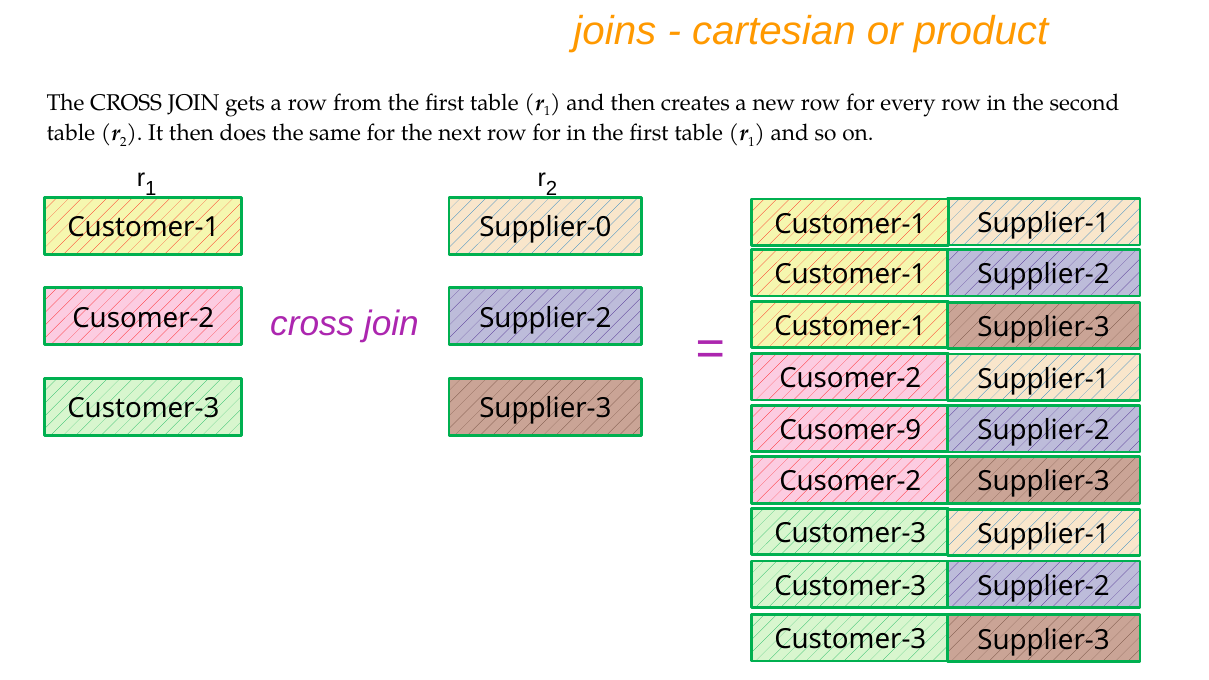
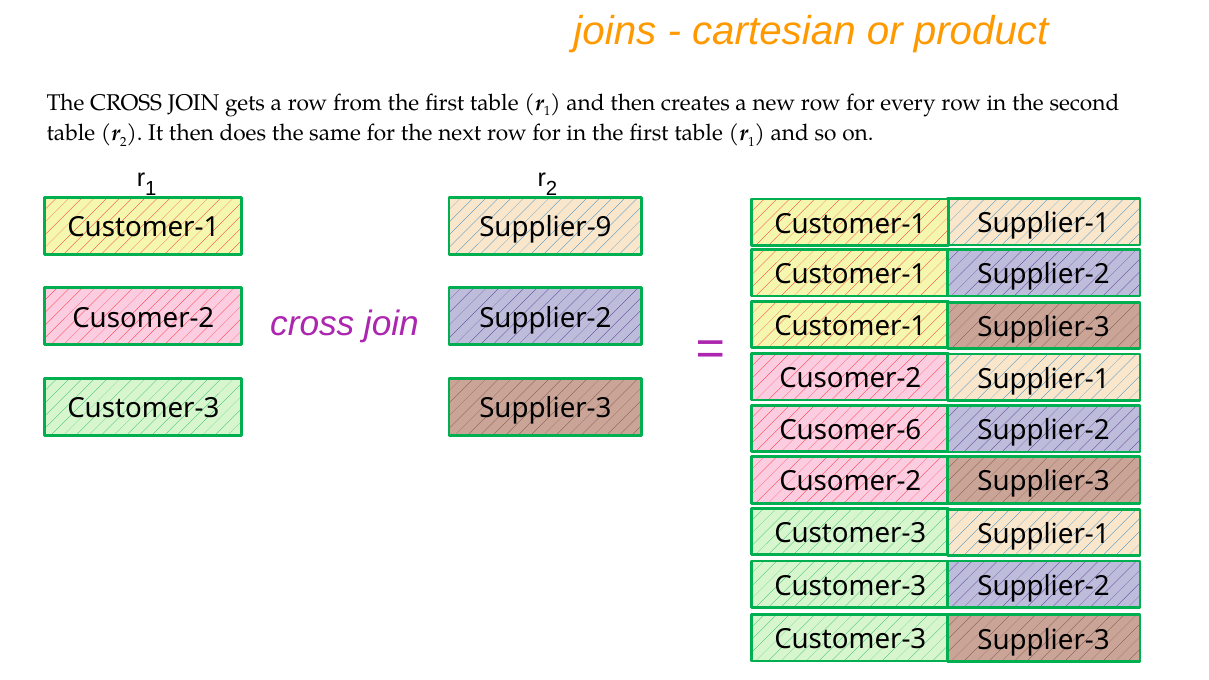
Supplier-0: Supplier-0 -> Supplier-9
Cusomer-9: Cusomer-9 -> Cusomer-6
